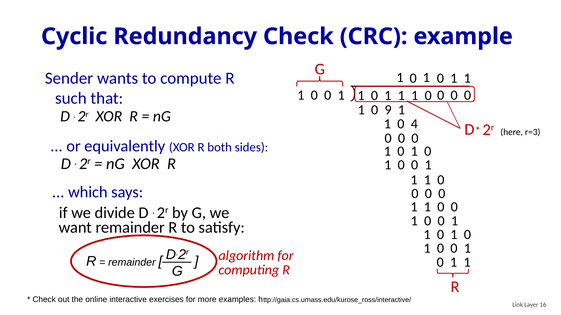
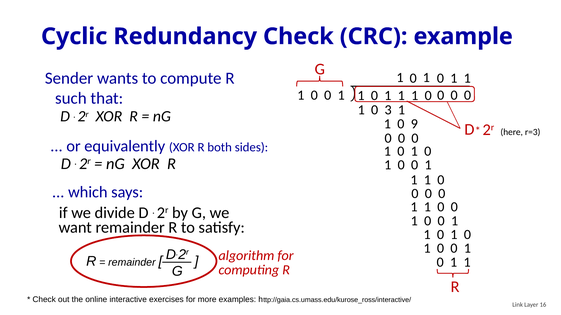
9: 9 -> 3
4: 4 -> 9
